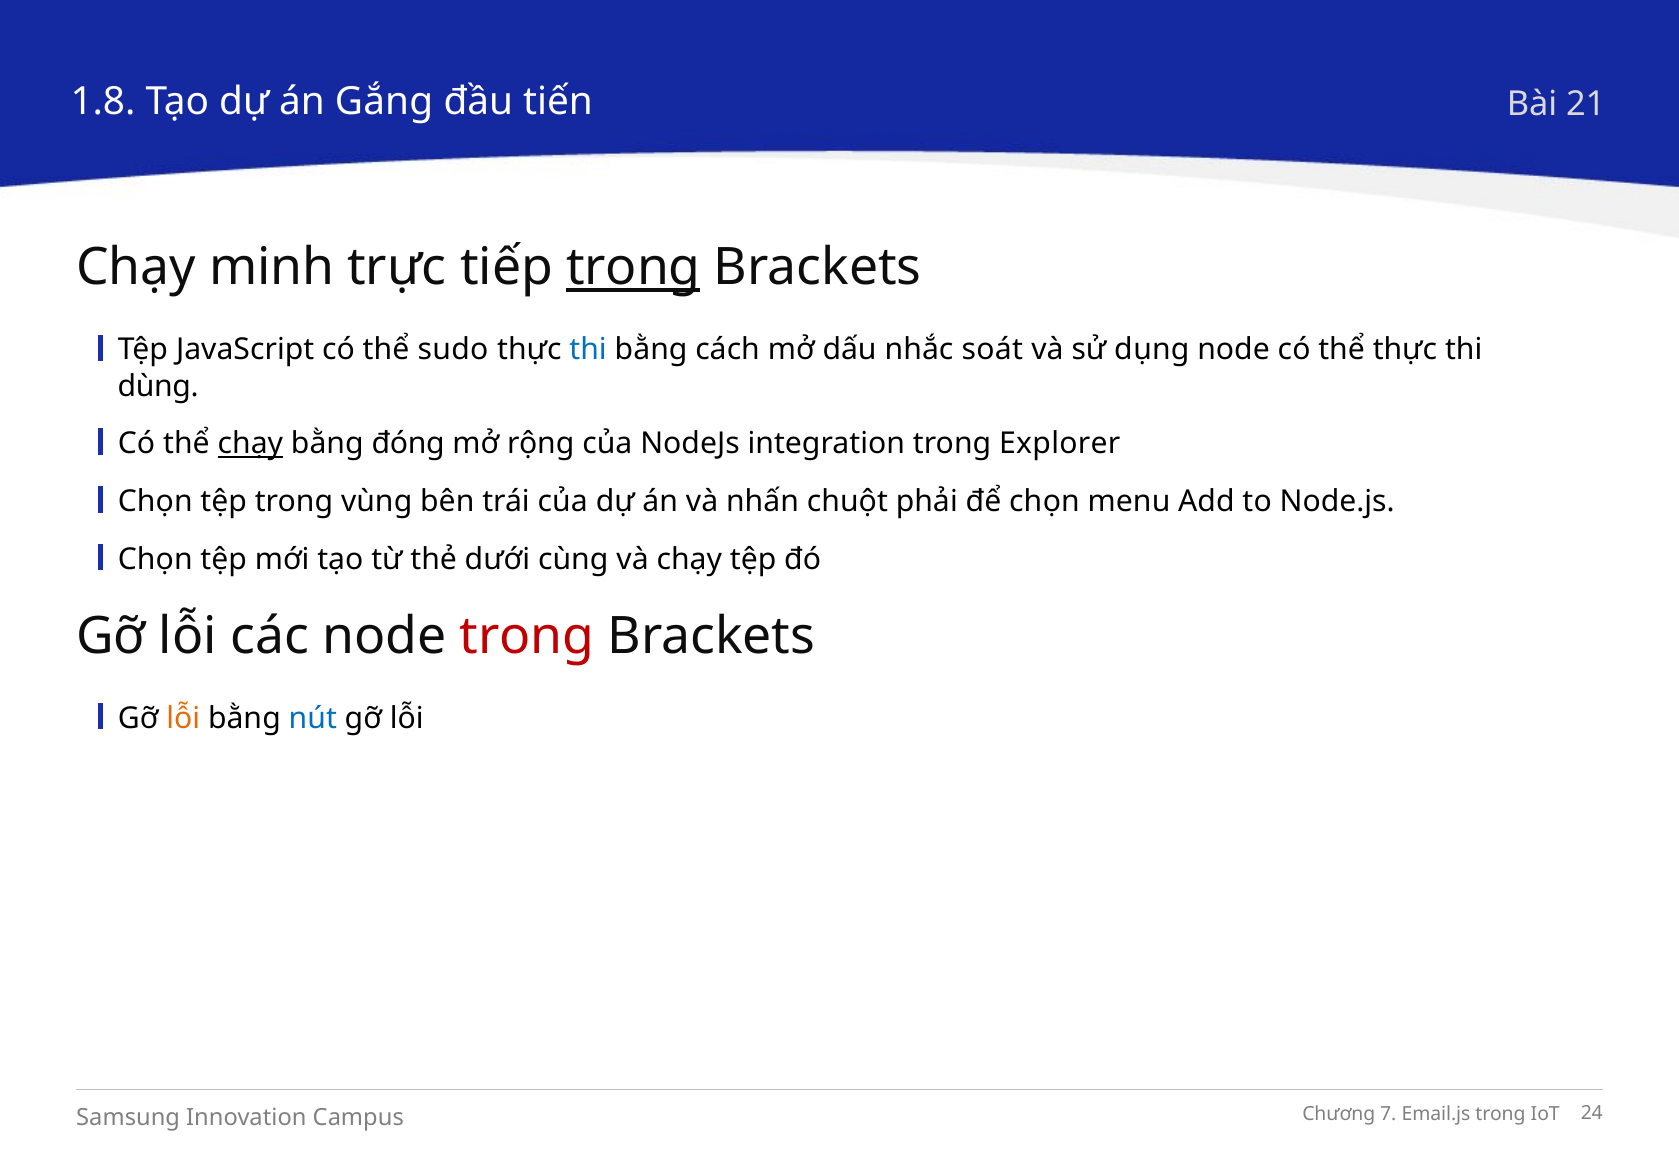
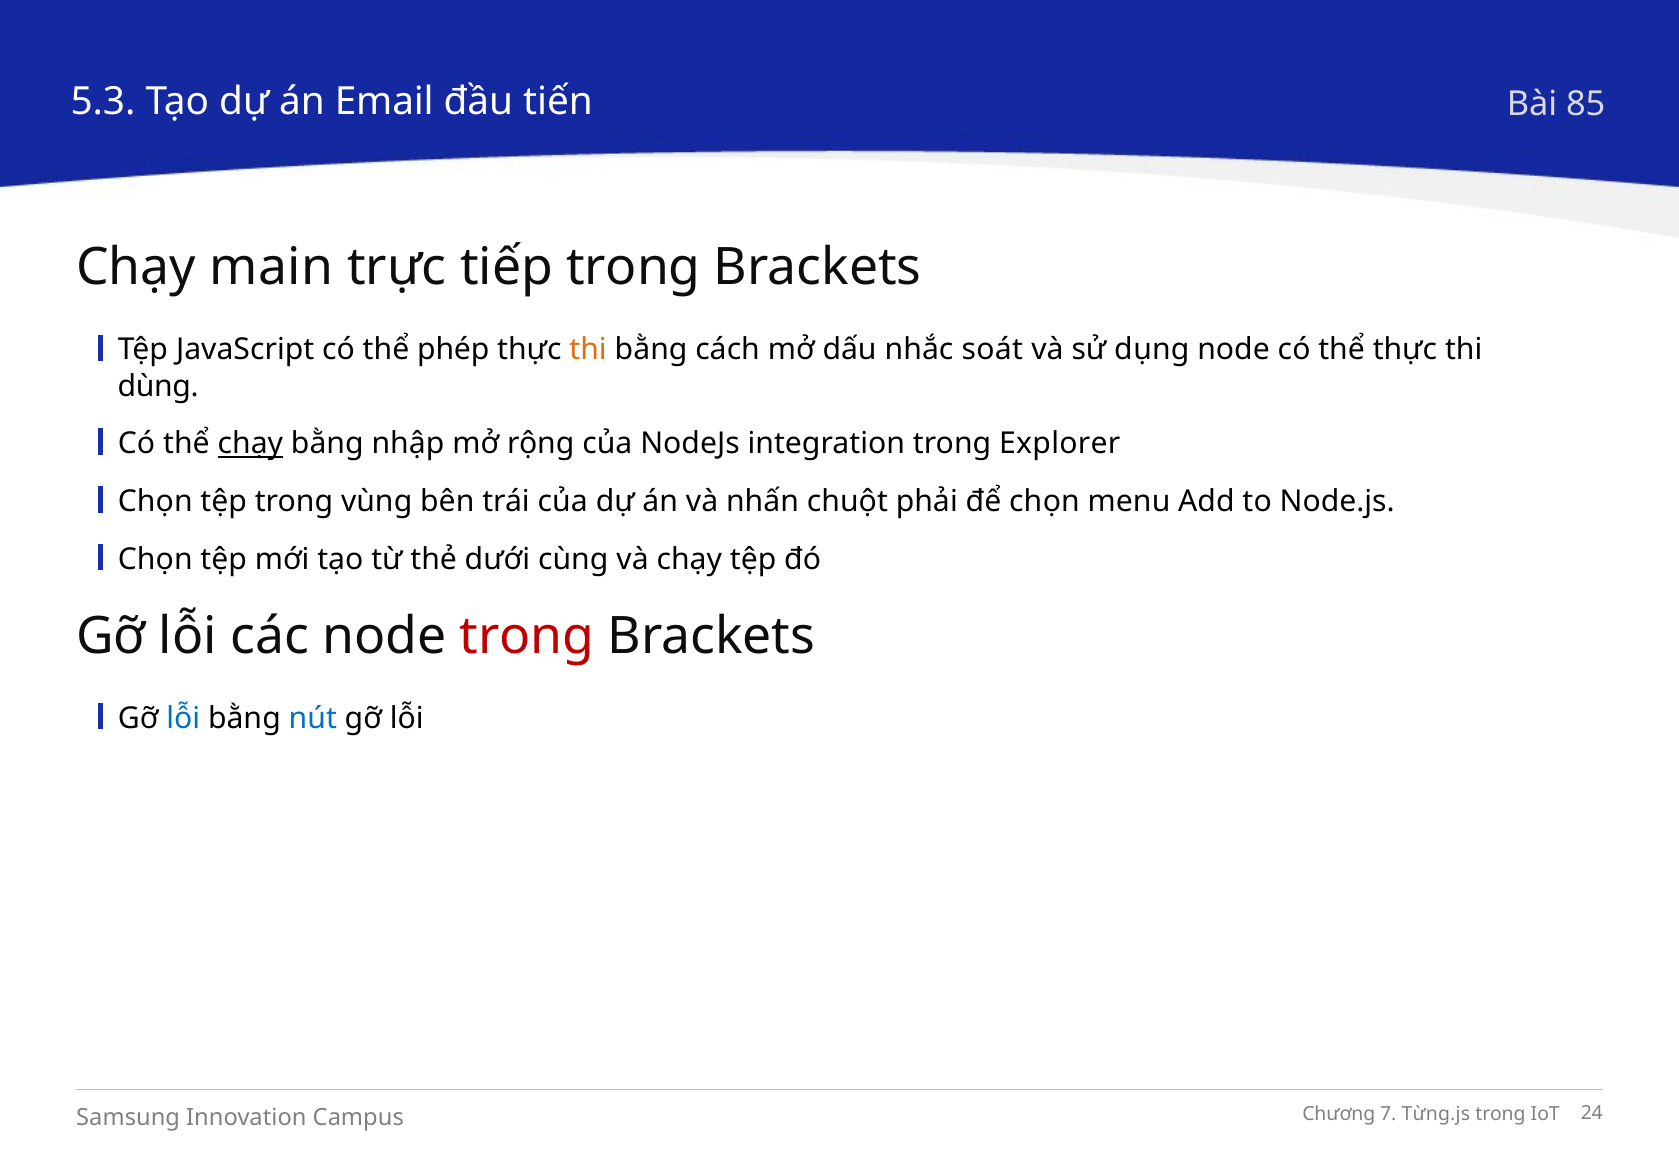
1.8: 1.8 -> 5.3
Gắng: Gắng -> Email
21: 21 -> 85
minh: minh -> main
trong at (633, 268) underline: present -> none
sudo: sudo -> phép
thi at (588, 350) colour: blue -> orange
đóng: đóng -> nhập
lỗi at (183, 718) colour: orange -> blue
Email.js: Email.js -> Từng.js
